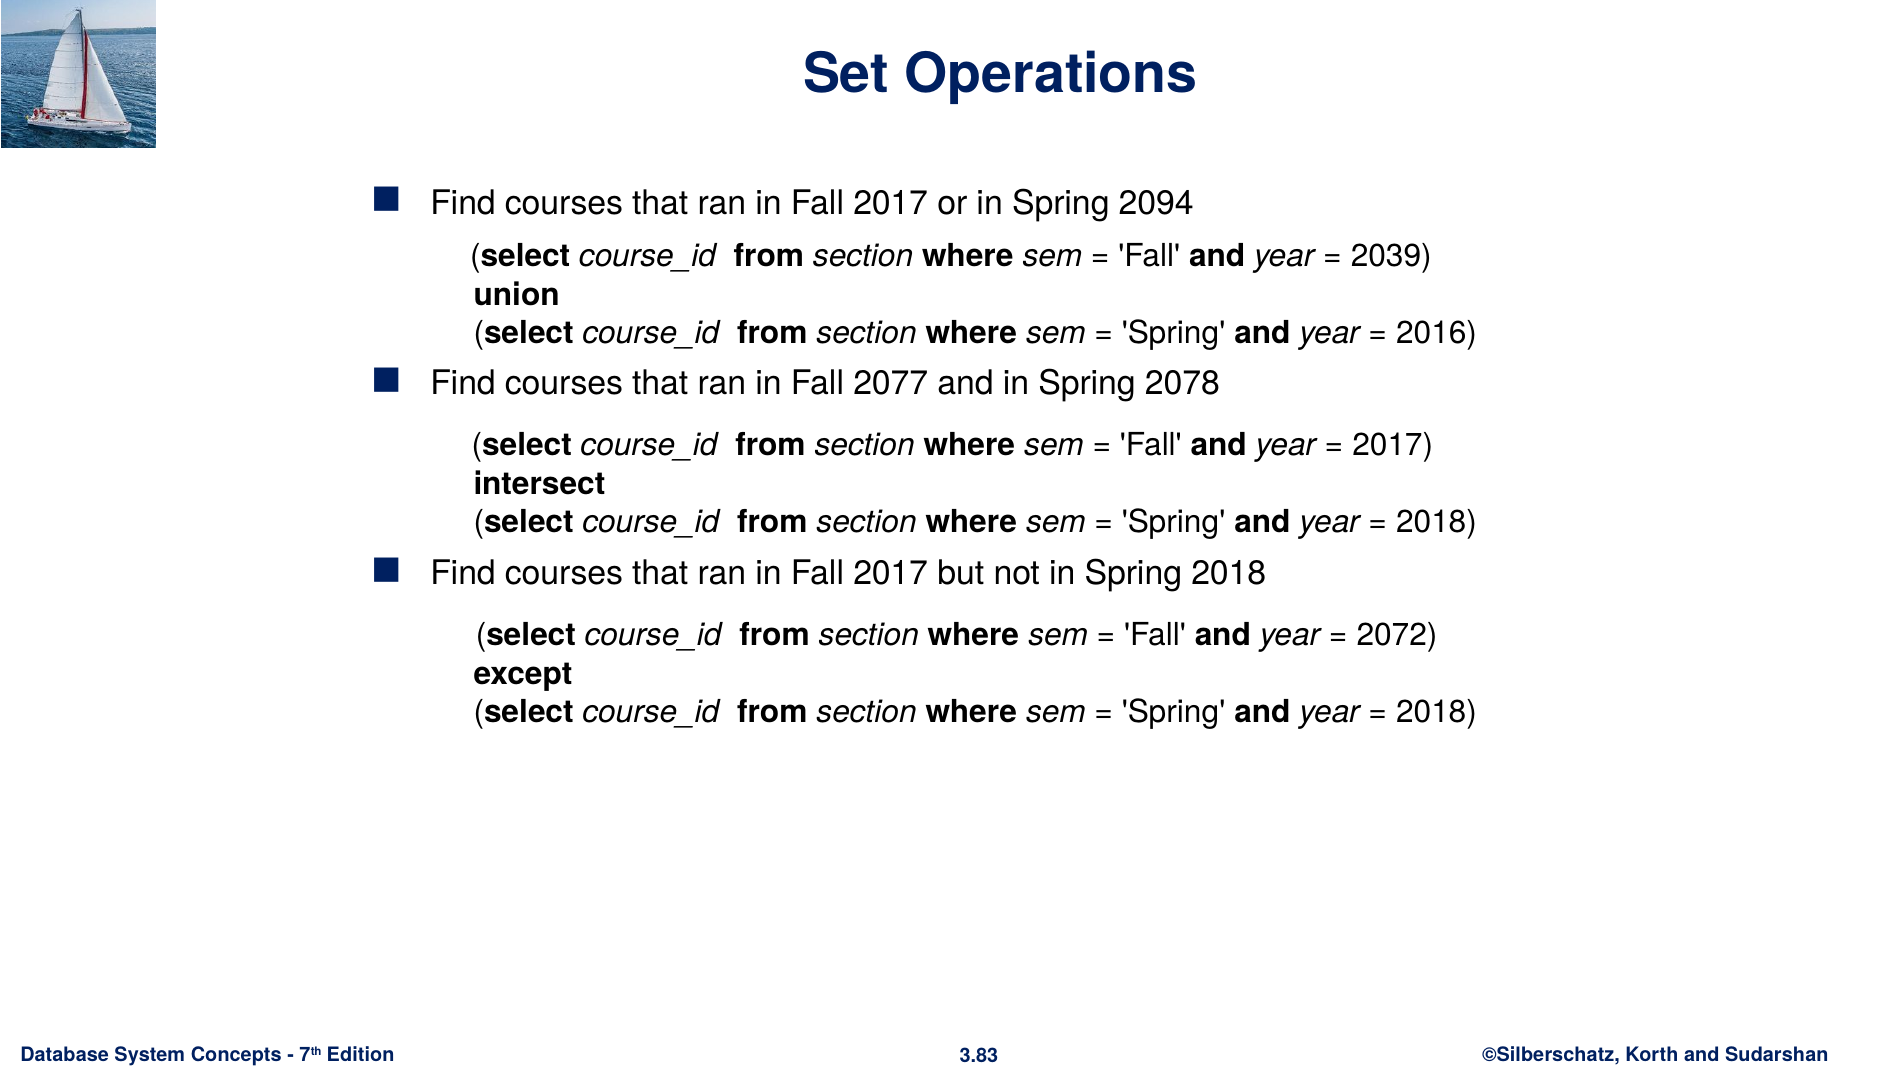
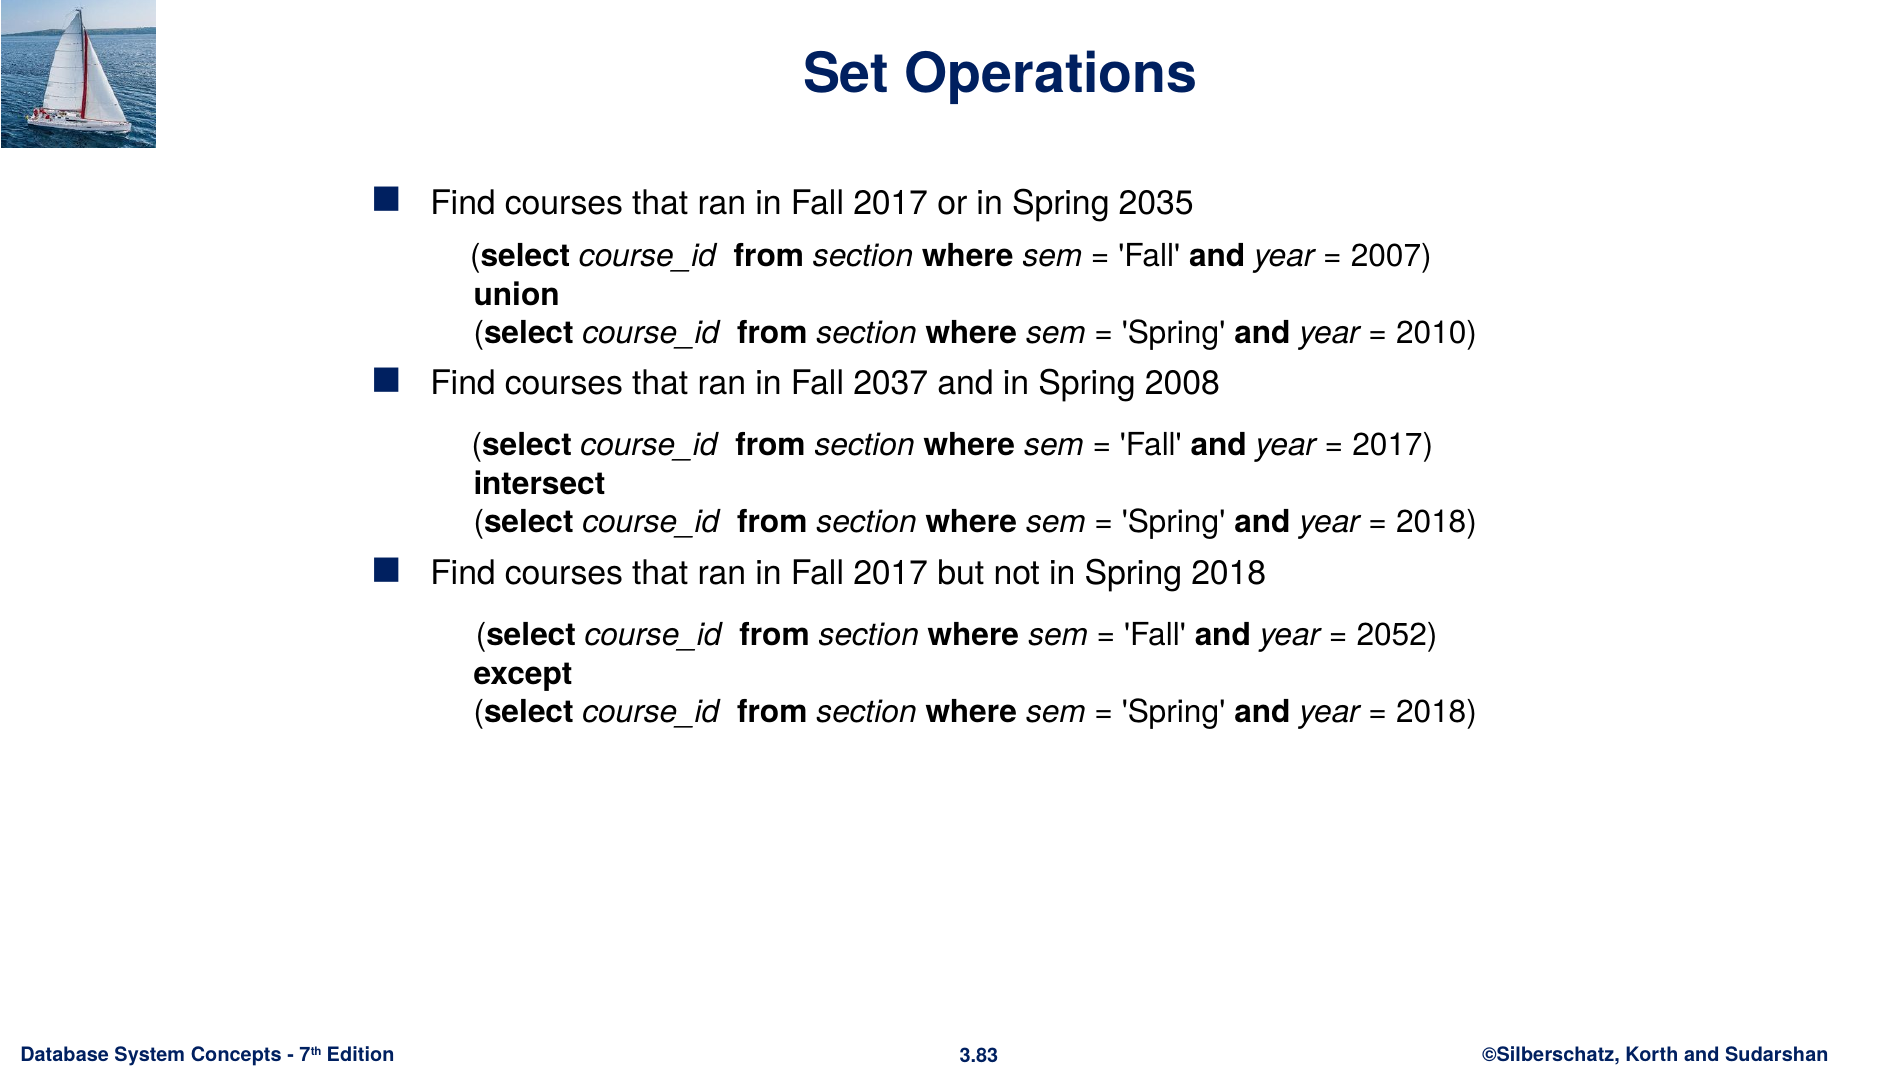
2094: 2094 -> 2035
2039: 2039 -> 2007
2016: 2016 -> 2010
2077: 2077 -> 2037
2078: 2078 -> 2008
2072: 2072 -> 2052
